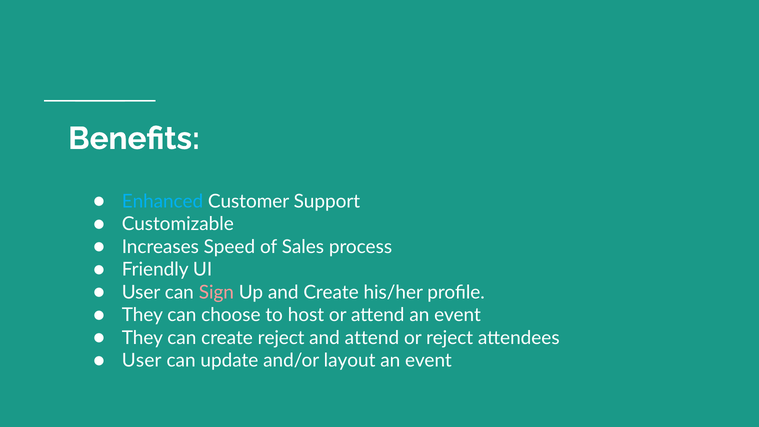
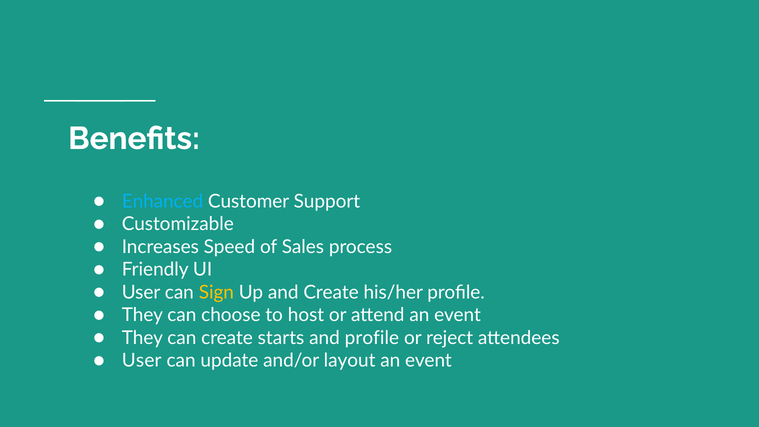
Sign colour: pink -> yellow
create reject: reject -> starts
and attend: attend -> profile
